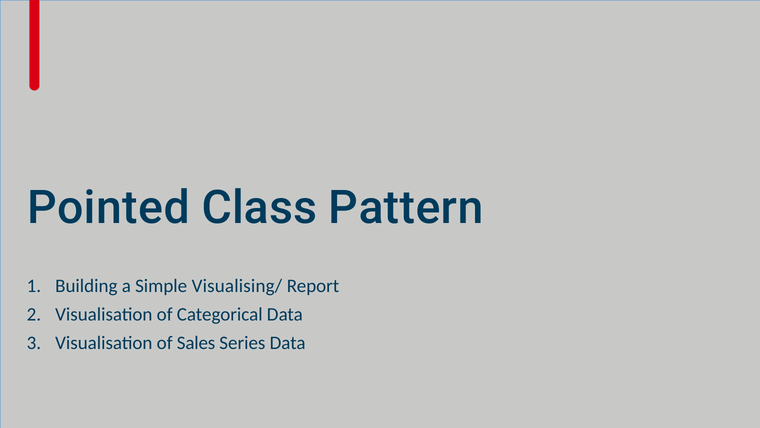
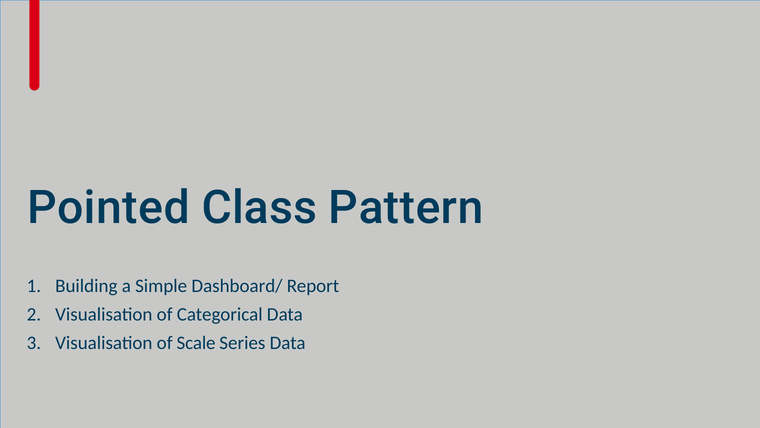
Visualising/: Visualising/ -> Dashboard/
Sales: Sales -> Scale
